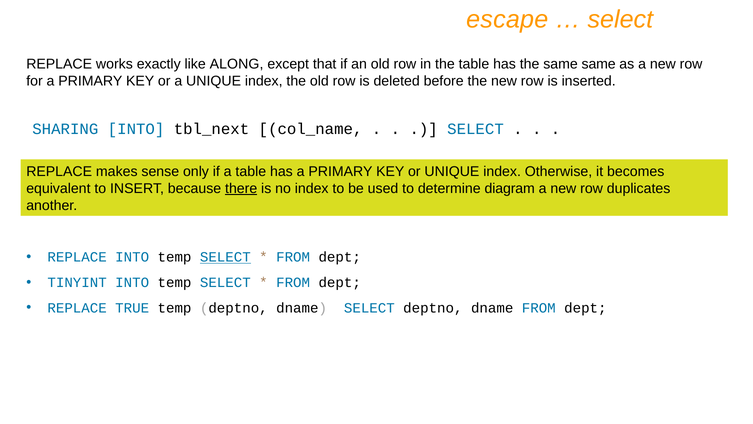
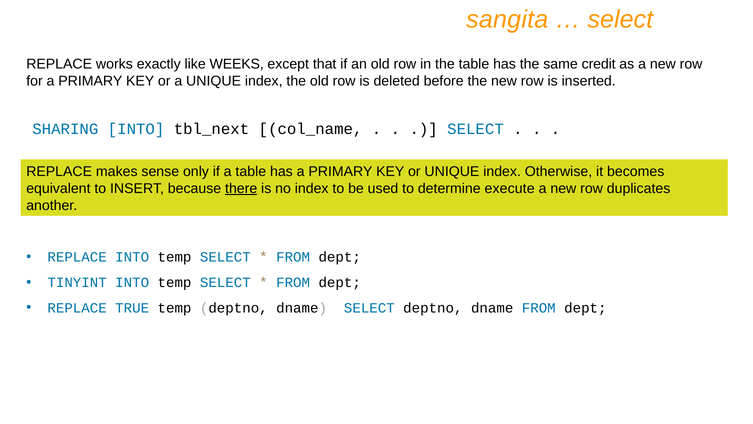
escape: escape -> sangita
ALONG: ALONG -> WEEKS
same same: same -> credit
diagram: diagram -> execute
SELECT at (225, 257) underline: present -> none
